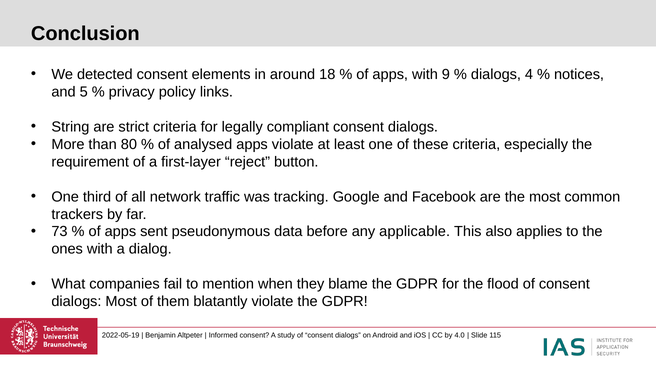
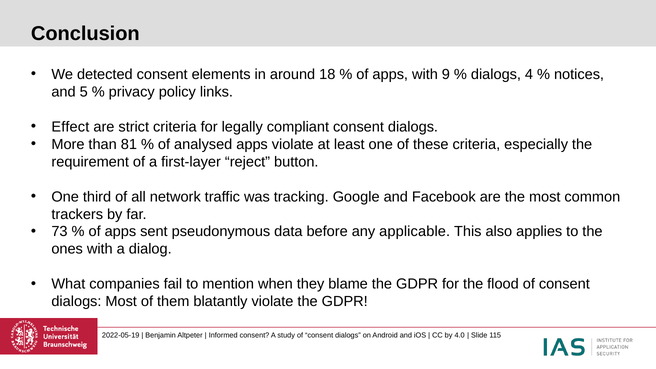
String: String -> Effect
80: 80 -> 81
